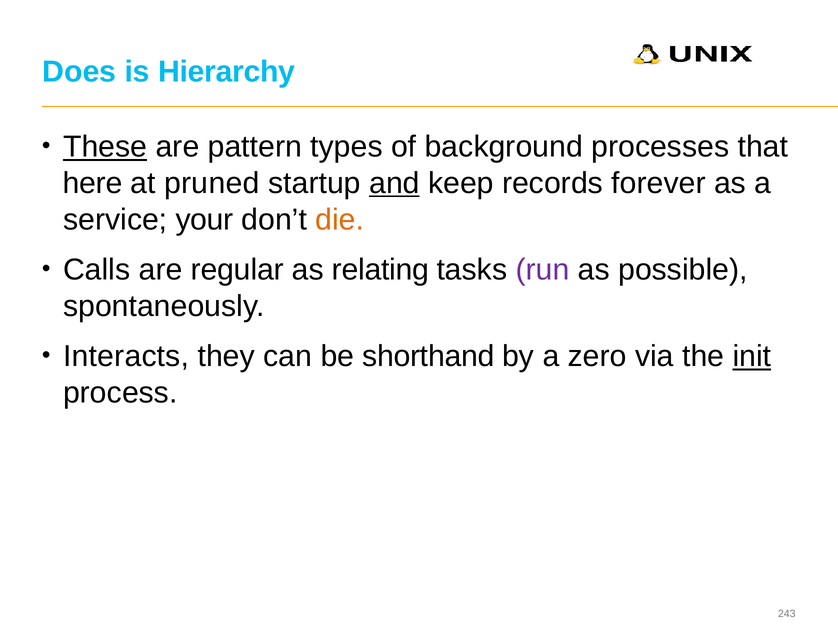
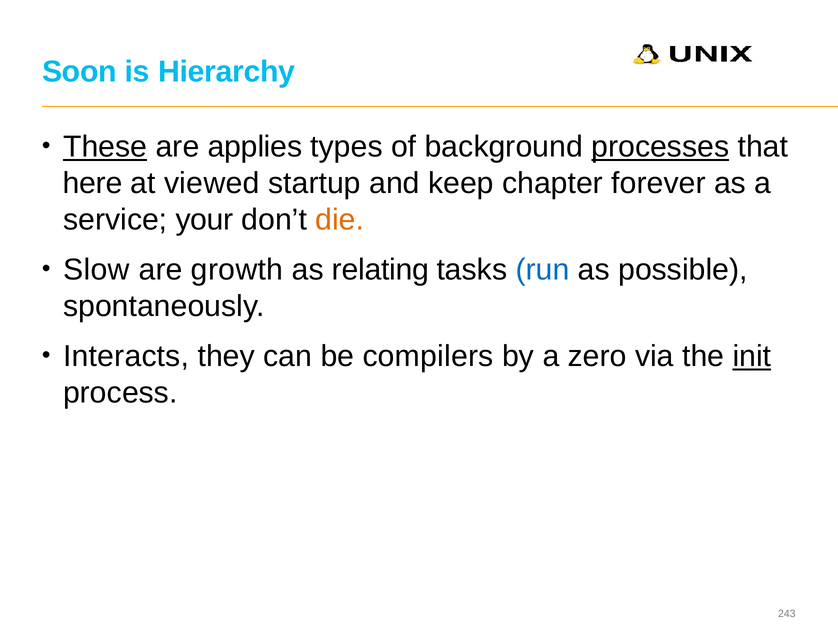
Does: Does -> Soon
pattern: pattern -> applies
processes underline: none -> present
pruned: pruned -> viewed
and underline: present -> none
records: records -> chapter
Calls: Calls -> Slow
regular: regular -> growth
run colour: purple -> blue
shorthand: shorthand -> compilers
